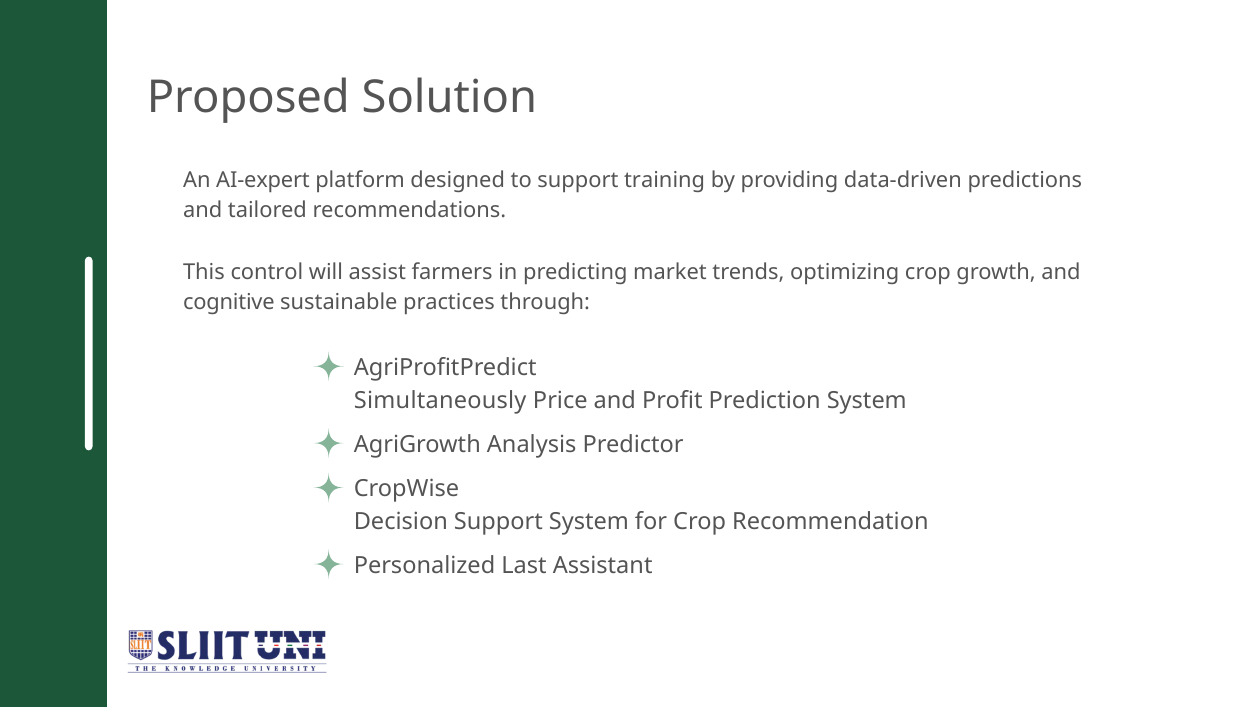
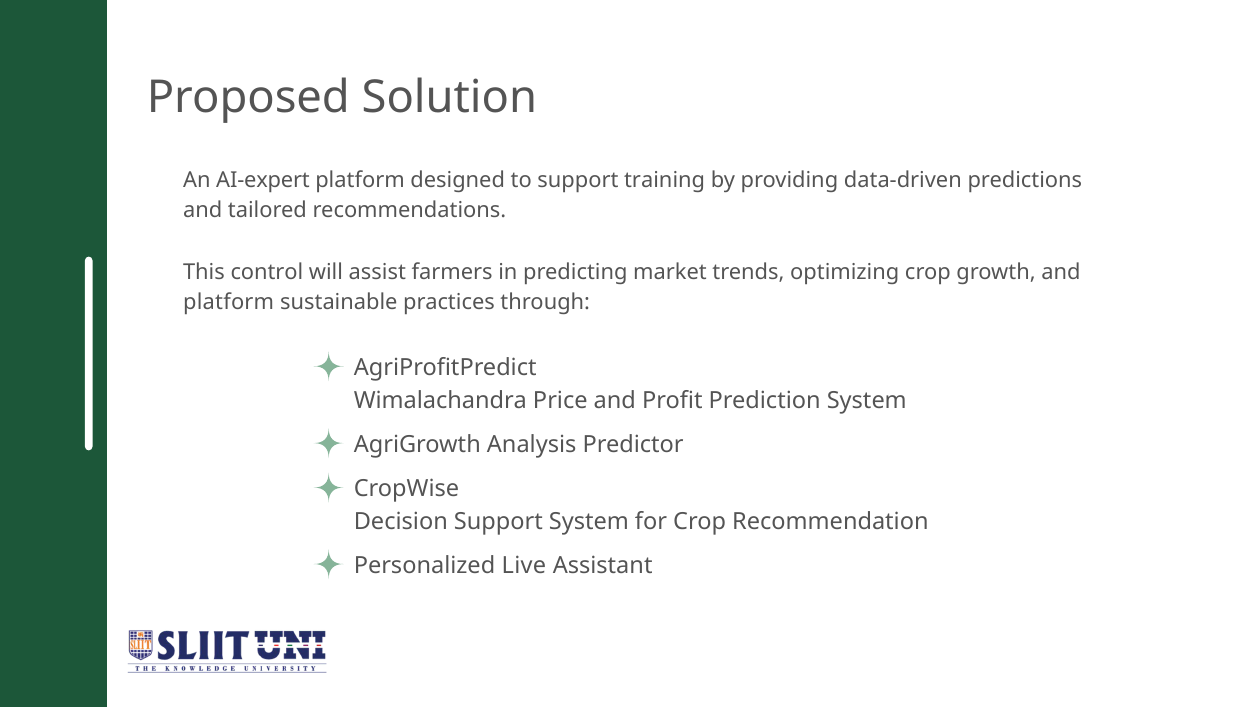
cognitive at (229, 302): cognitive -> platform
Simultaneously: Simultaneously -> Wimalachandra
Last: Last -> Live
